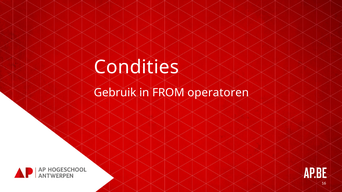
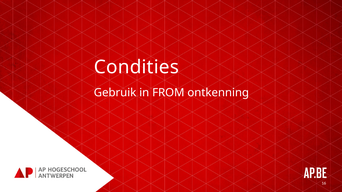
operatoren: operatoren -> ontkenning
